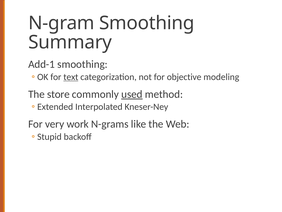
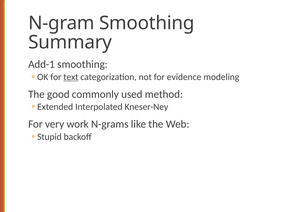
objective: objective -> evidence
store: store -> good
used underline: present -> none
